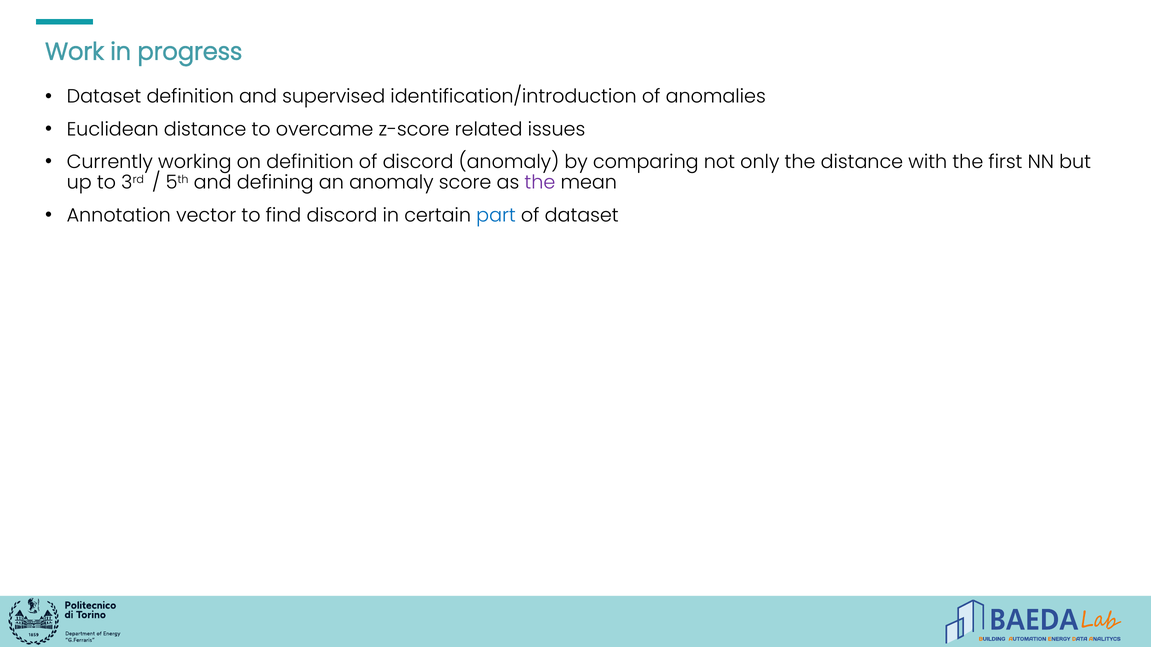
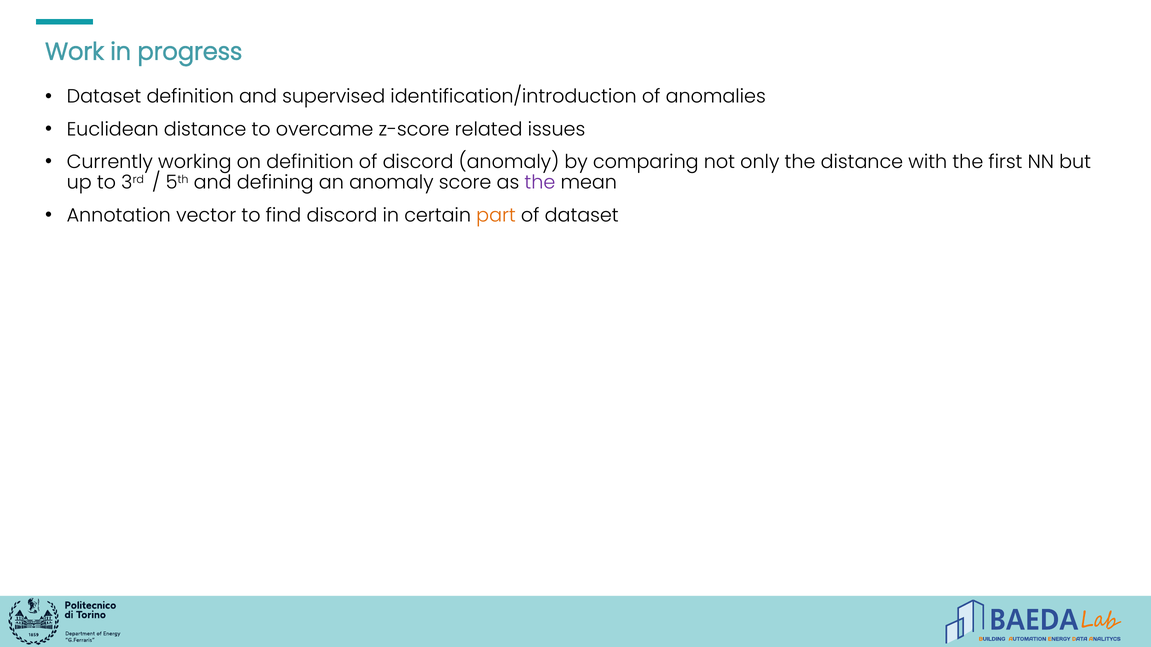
part colour: blue -> orange
